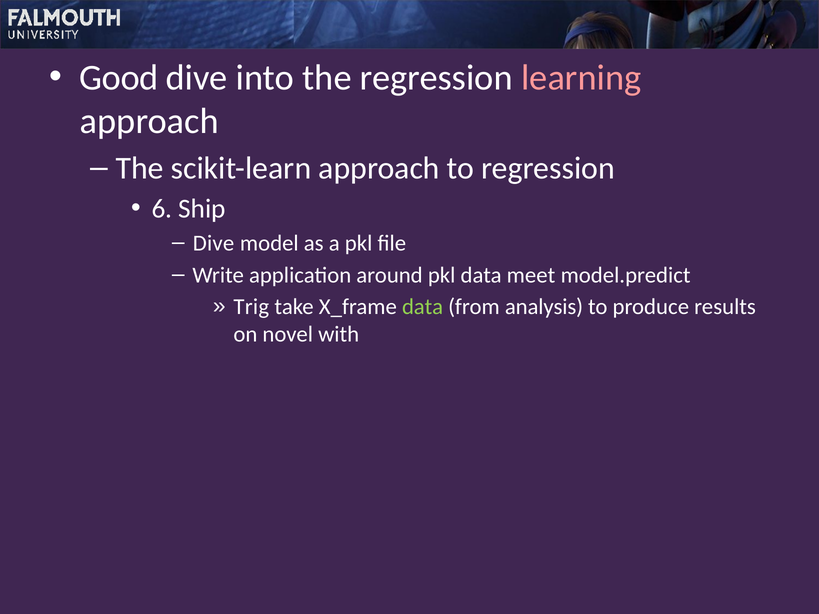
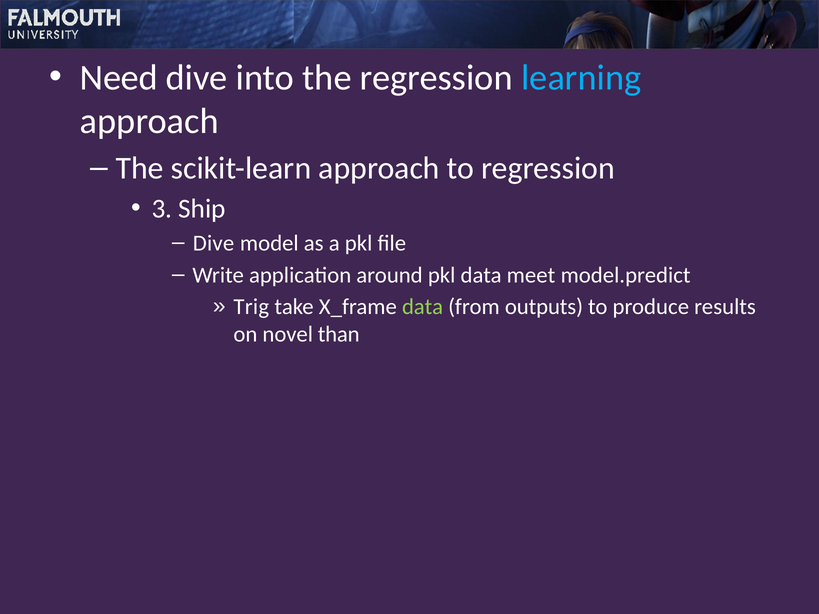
Good: Good -> Need
learning colour: pink -> light blue
6: 6 -> 3
analysis: analysis -> outputs
with: with -> than
